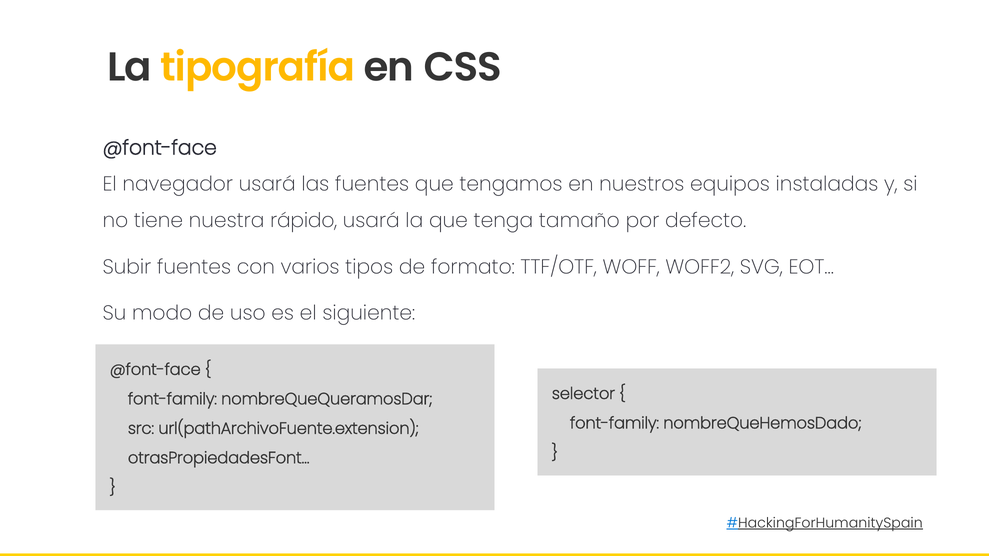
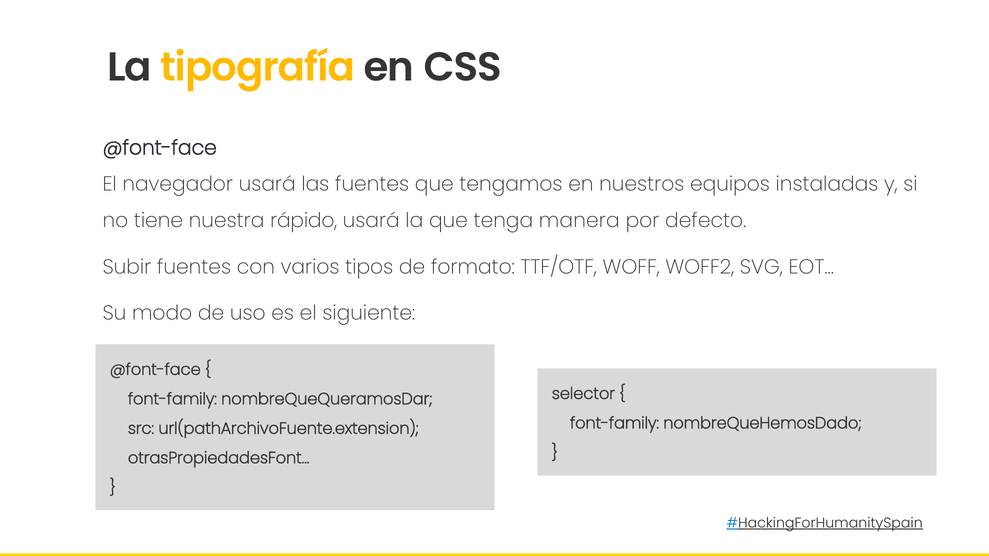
tamaño: tamaño -> manera
